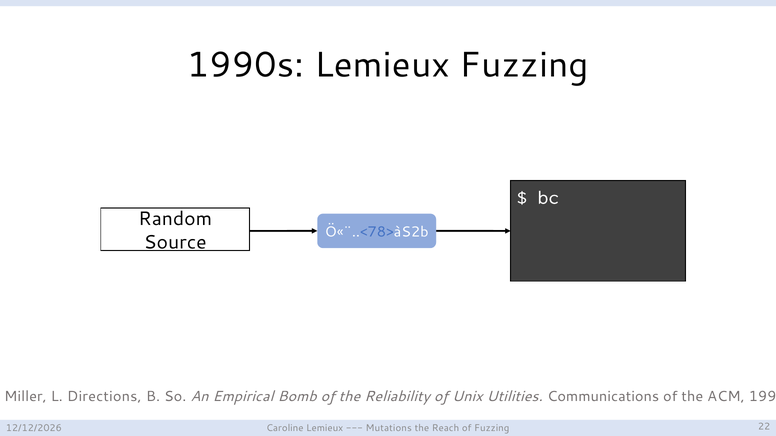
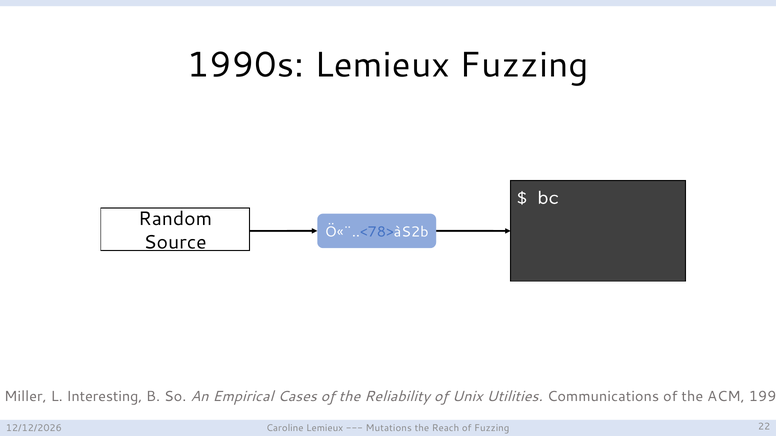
Directions: Directions -> Interesting
Bomb: Bomb -> Cases
